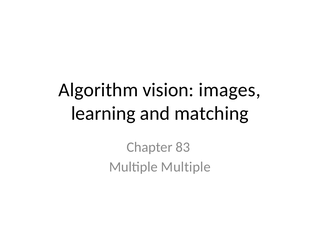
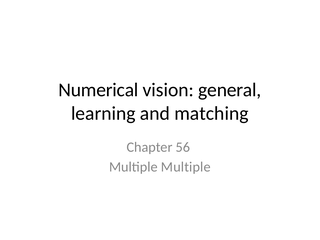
Algorithm: Algorithm -> Numerical
images: images -> general
83: 83 -> 56
